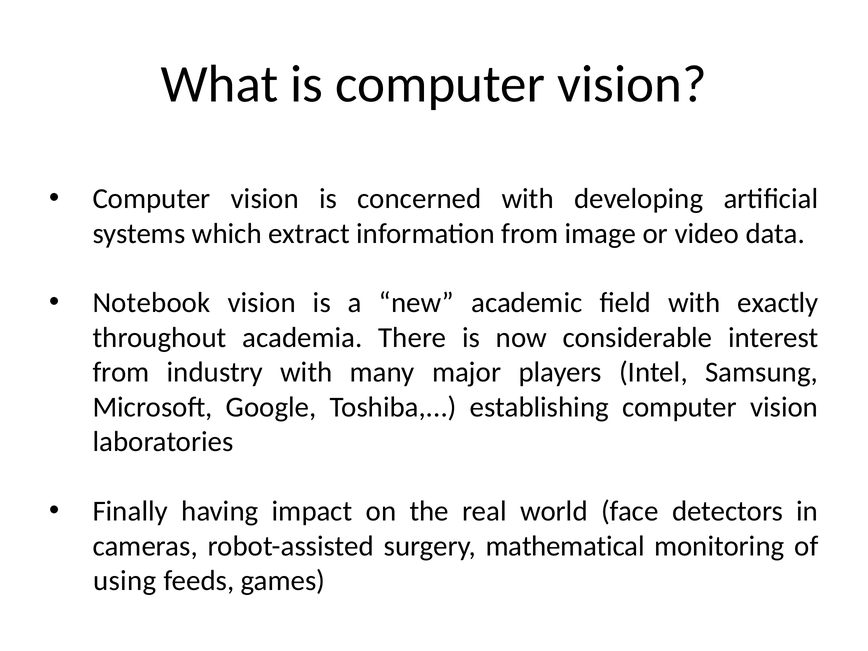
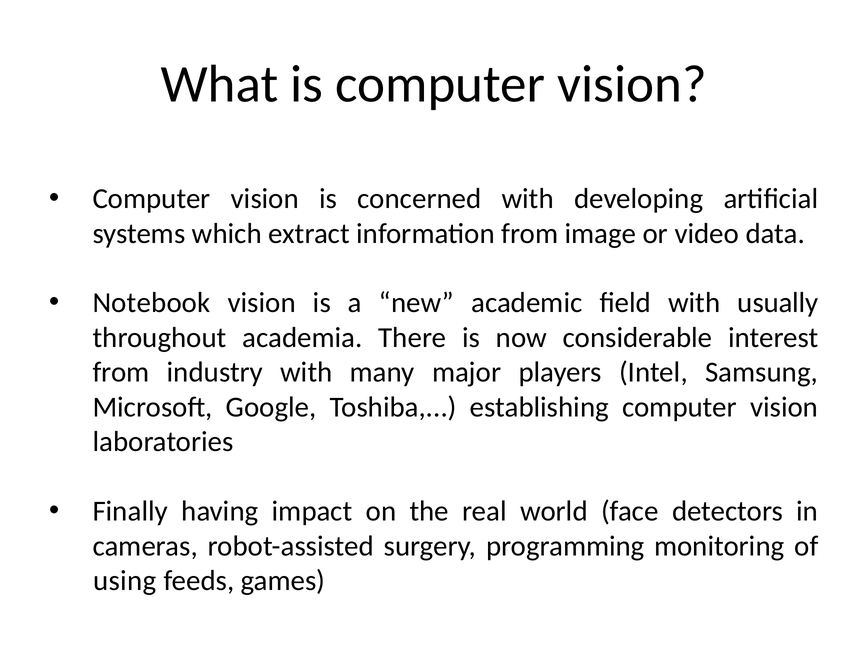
exactly: exactly -> usually
mathematical: mathematical -> programming
